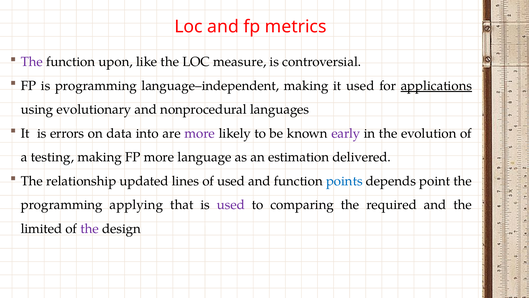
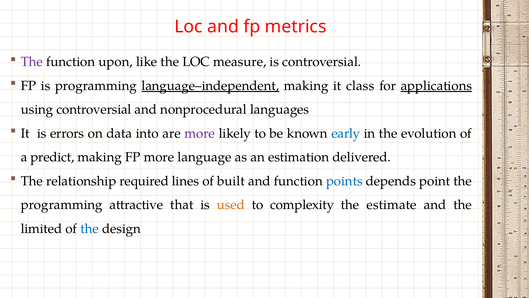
language–independent underline: none -> present
it used: used -> class
using evolutionary: evolutionary -> controversial
early colour: purple -> blue
testing: testing -> predict
updated: updated -> required
of used: used -> built
applying: applying -> attractive
used at (231, 205) colour: purple -> orange
comparing: comparing -> complexity
required: required -> estimate
the at (90, 228) colour: purple -> blue
